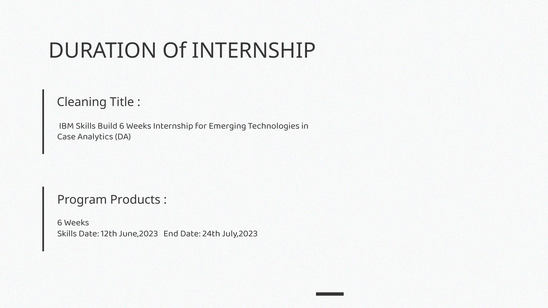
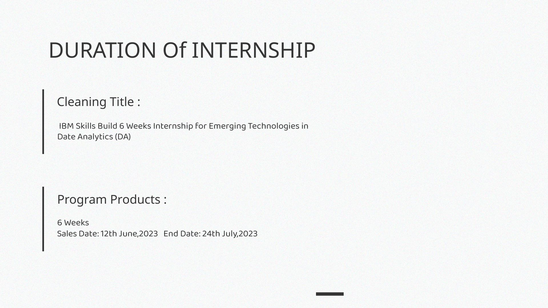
Case at (66, 137): Case -> Date
Skills at (67, 234): Skills -> Sales
